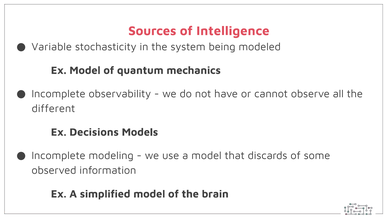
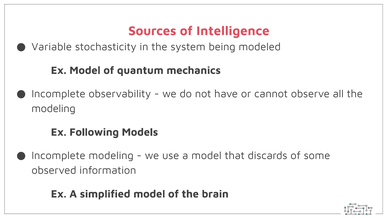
different at (53, 108): different -> modeling
Decisions: Decisions -> Following
